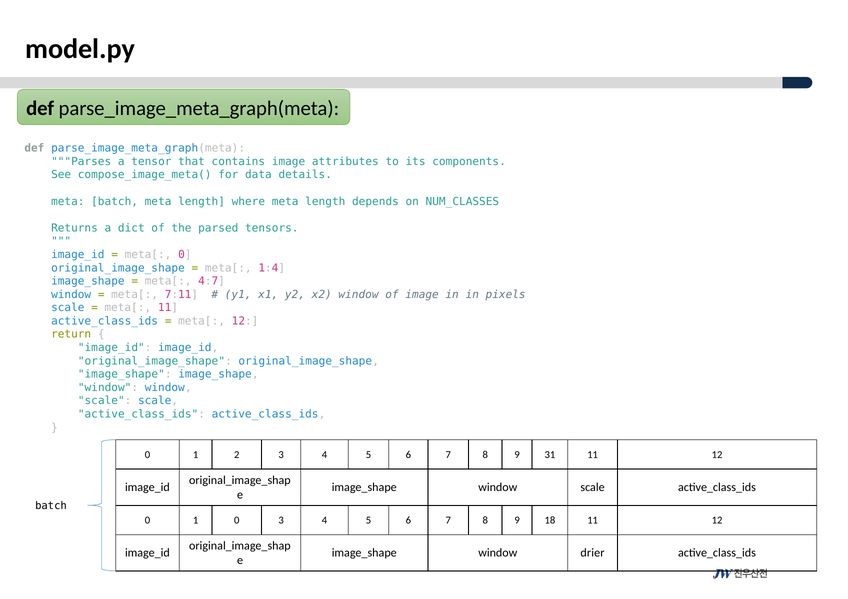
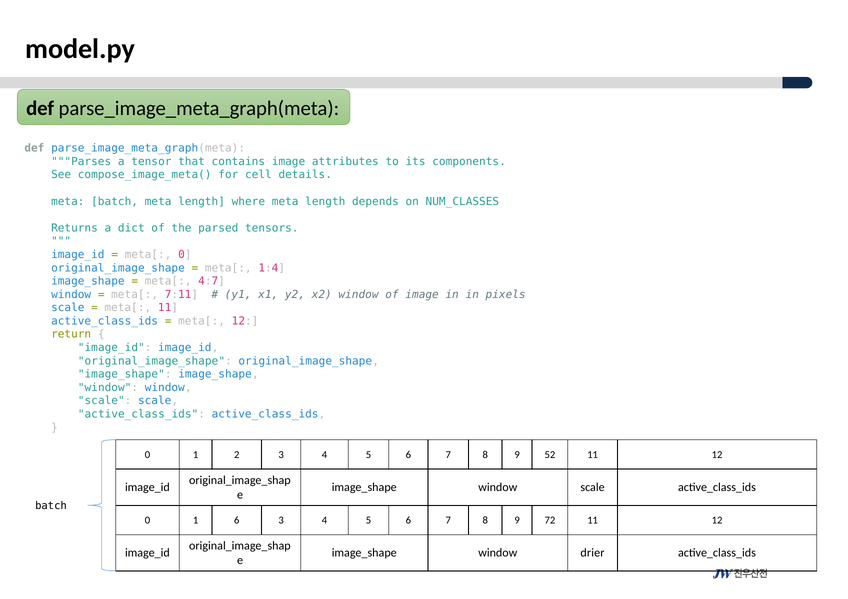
data: data -> cell
31: 31 -> 52
1 0: 0 -> 6
18: 18 -> 72
